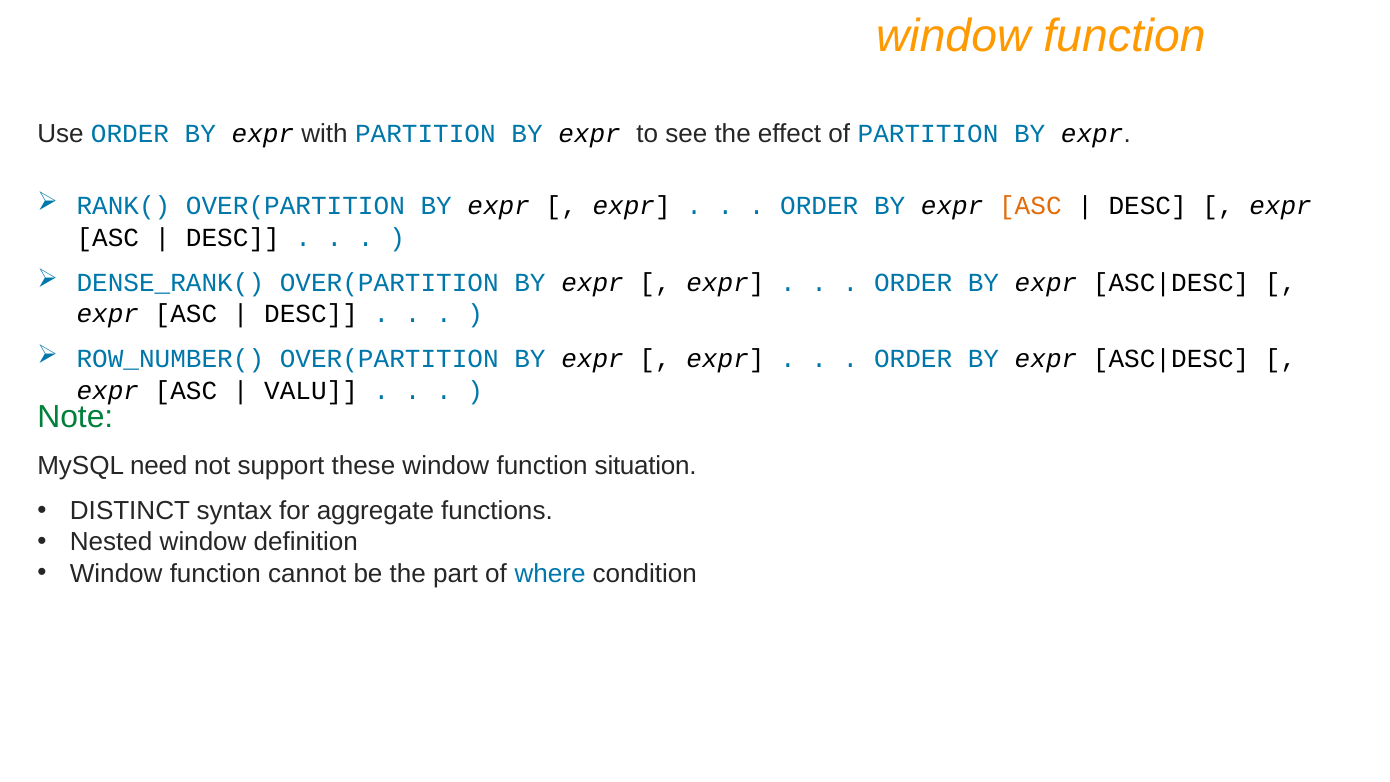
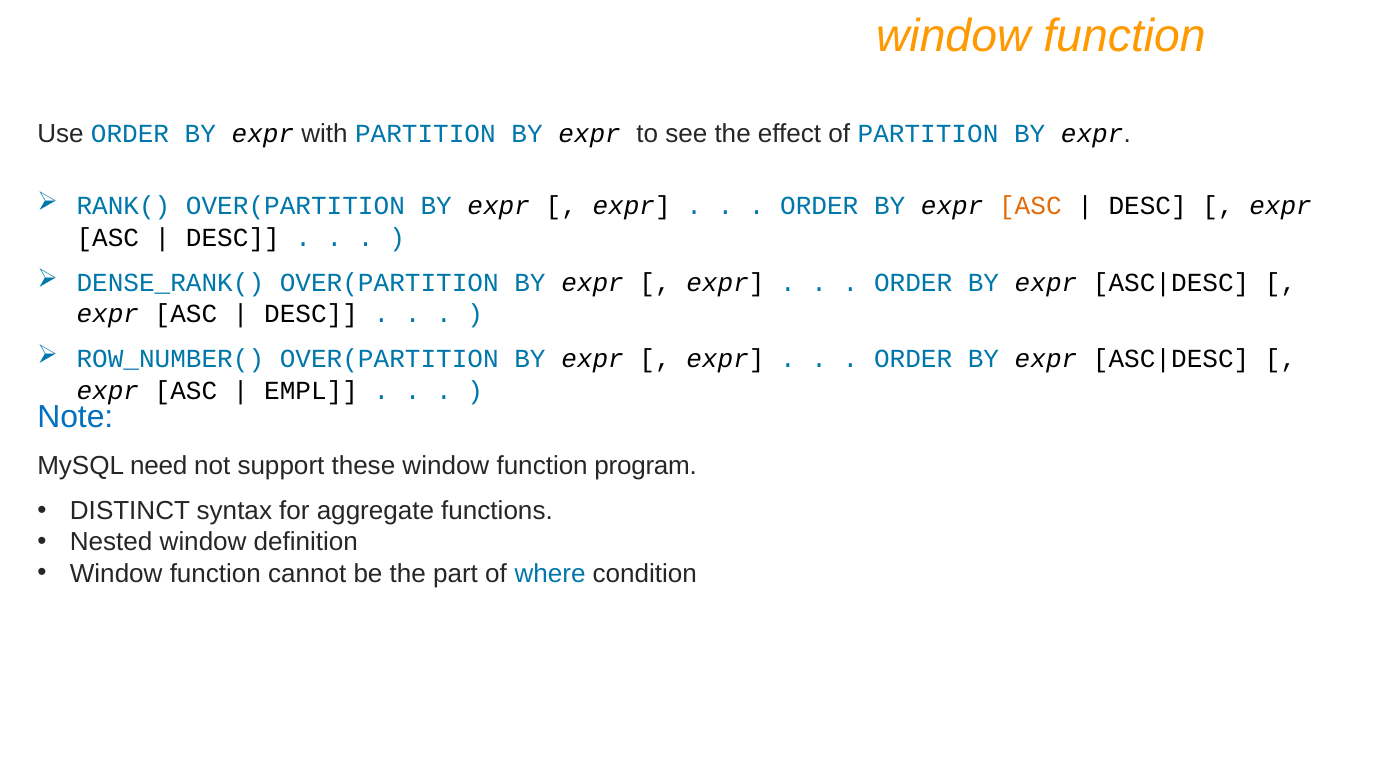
VALU: VALU -> EMPL
Note colour: green -> blue
situation: situation -> program
